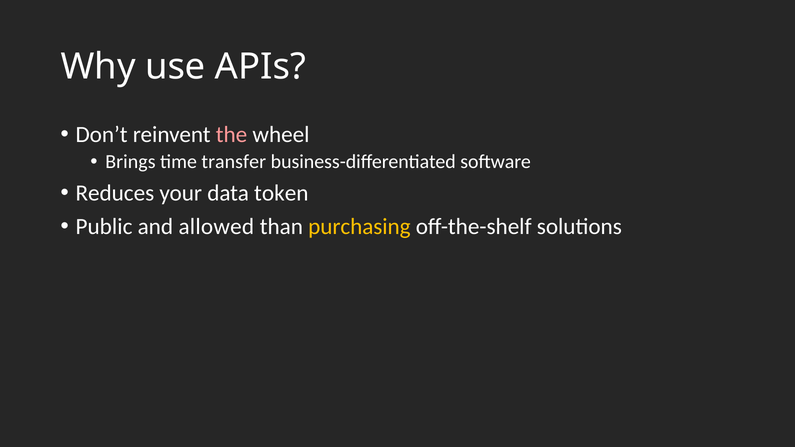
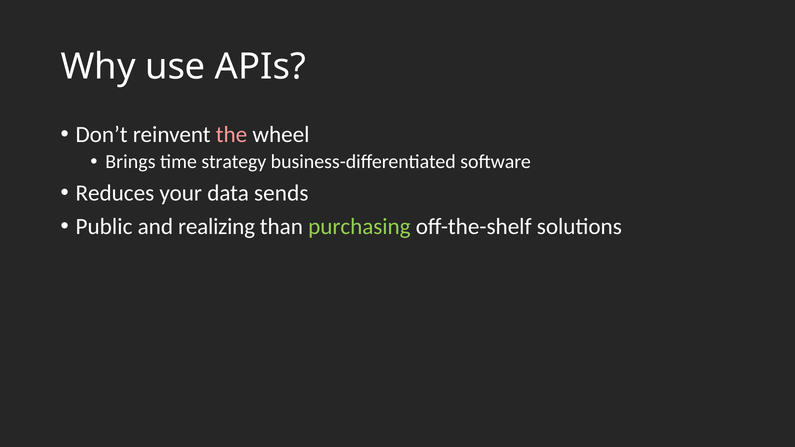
transfer: transfer -> strategy
token: token -> sends
allowed: allowed -> realizing
purchasing colour: yellow -> light green
